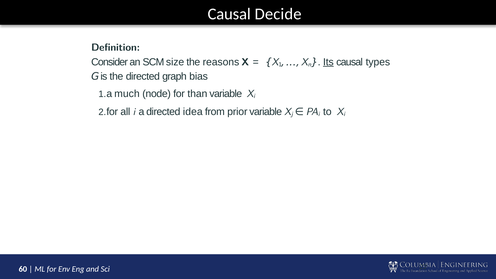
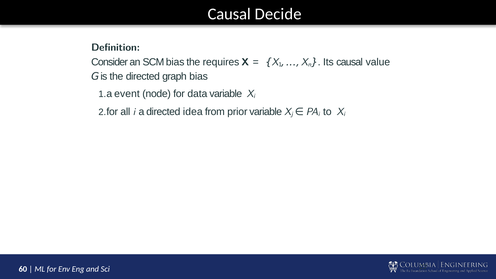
SCM size: size -> bias
reasons: reasons -> requires
Its underline: present -> none
types: types -> value
much: much -> event
than: than -> data
